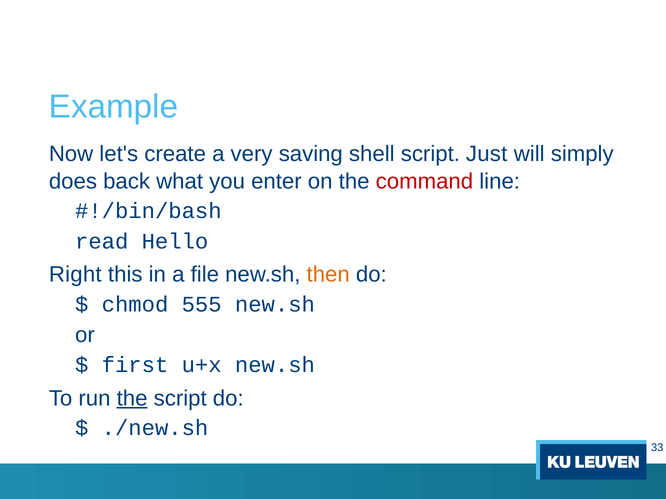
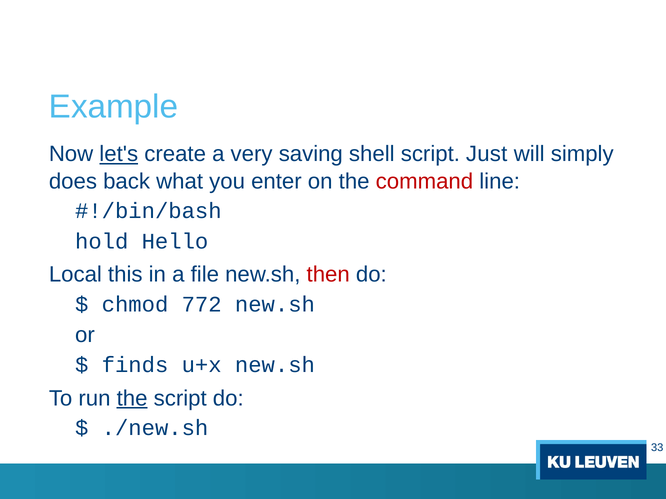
let's underline: none -> present
read: read -> hold
Right: Right -> Local
then colour: orange -> red
555: 555 -> 772
first: first -> finds
